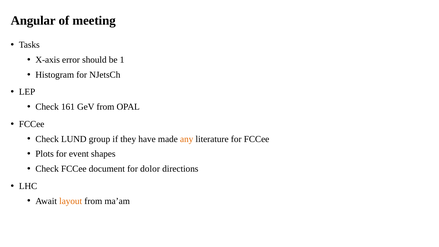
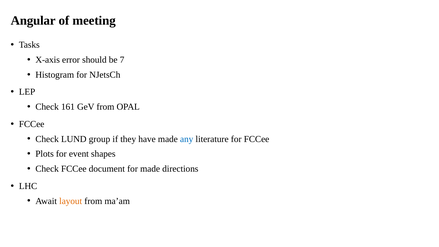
1: 1 -> 7
any colour: orange -> blue
for dolor: dolor -> made
